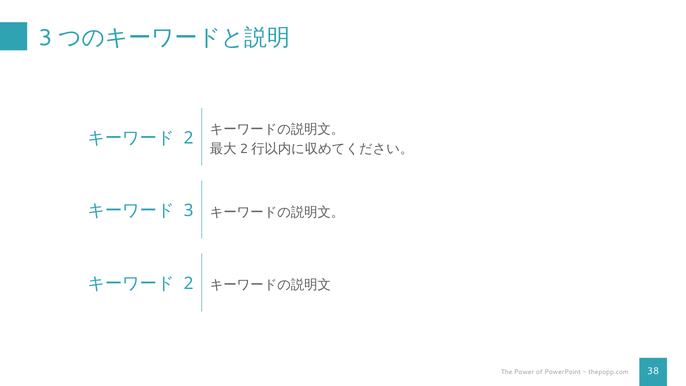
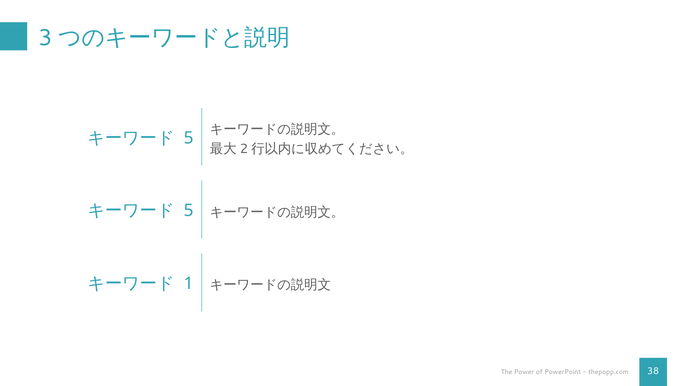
2 at (189, 138): 2 -> 5
3 at (189, 211): 3 -> 5
2 at (189, 284): 2 -> 1
